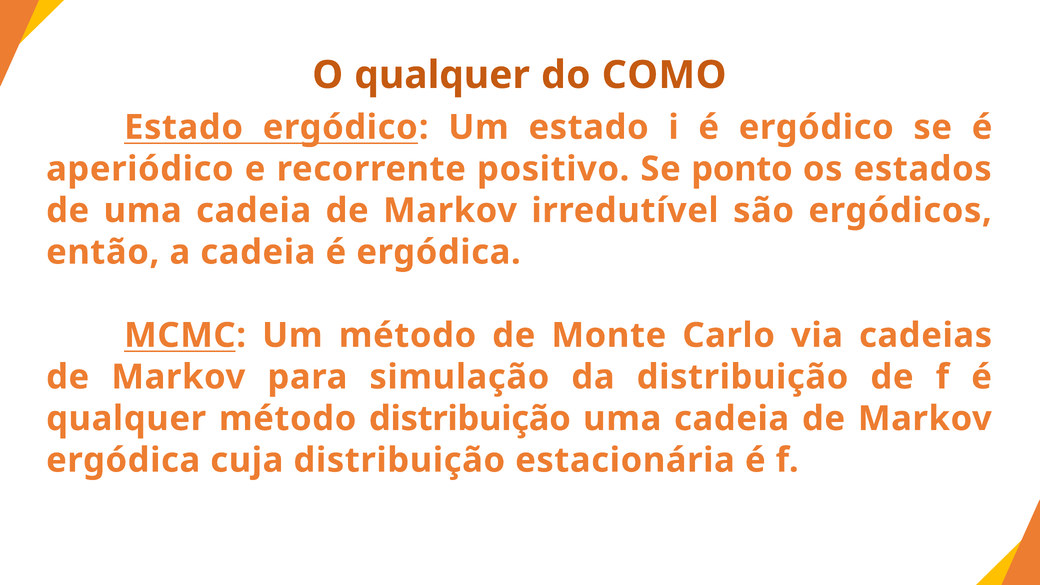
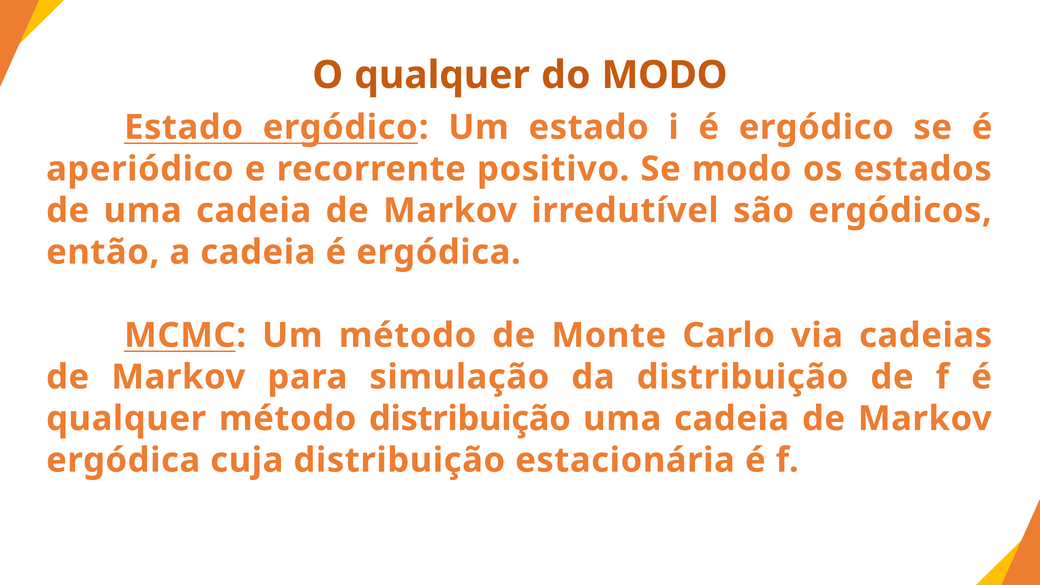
do COMO: COMO -> MODO
Se ponto: ponto -> modo
